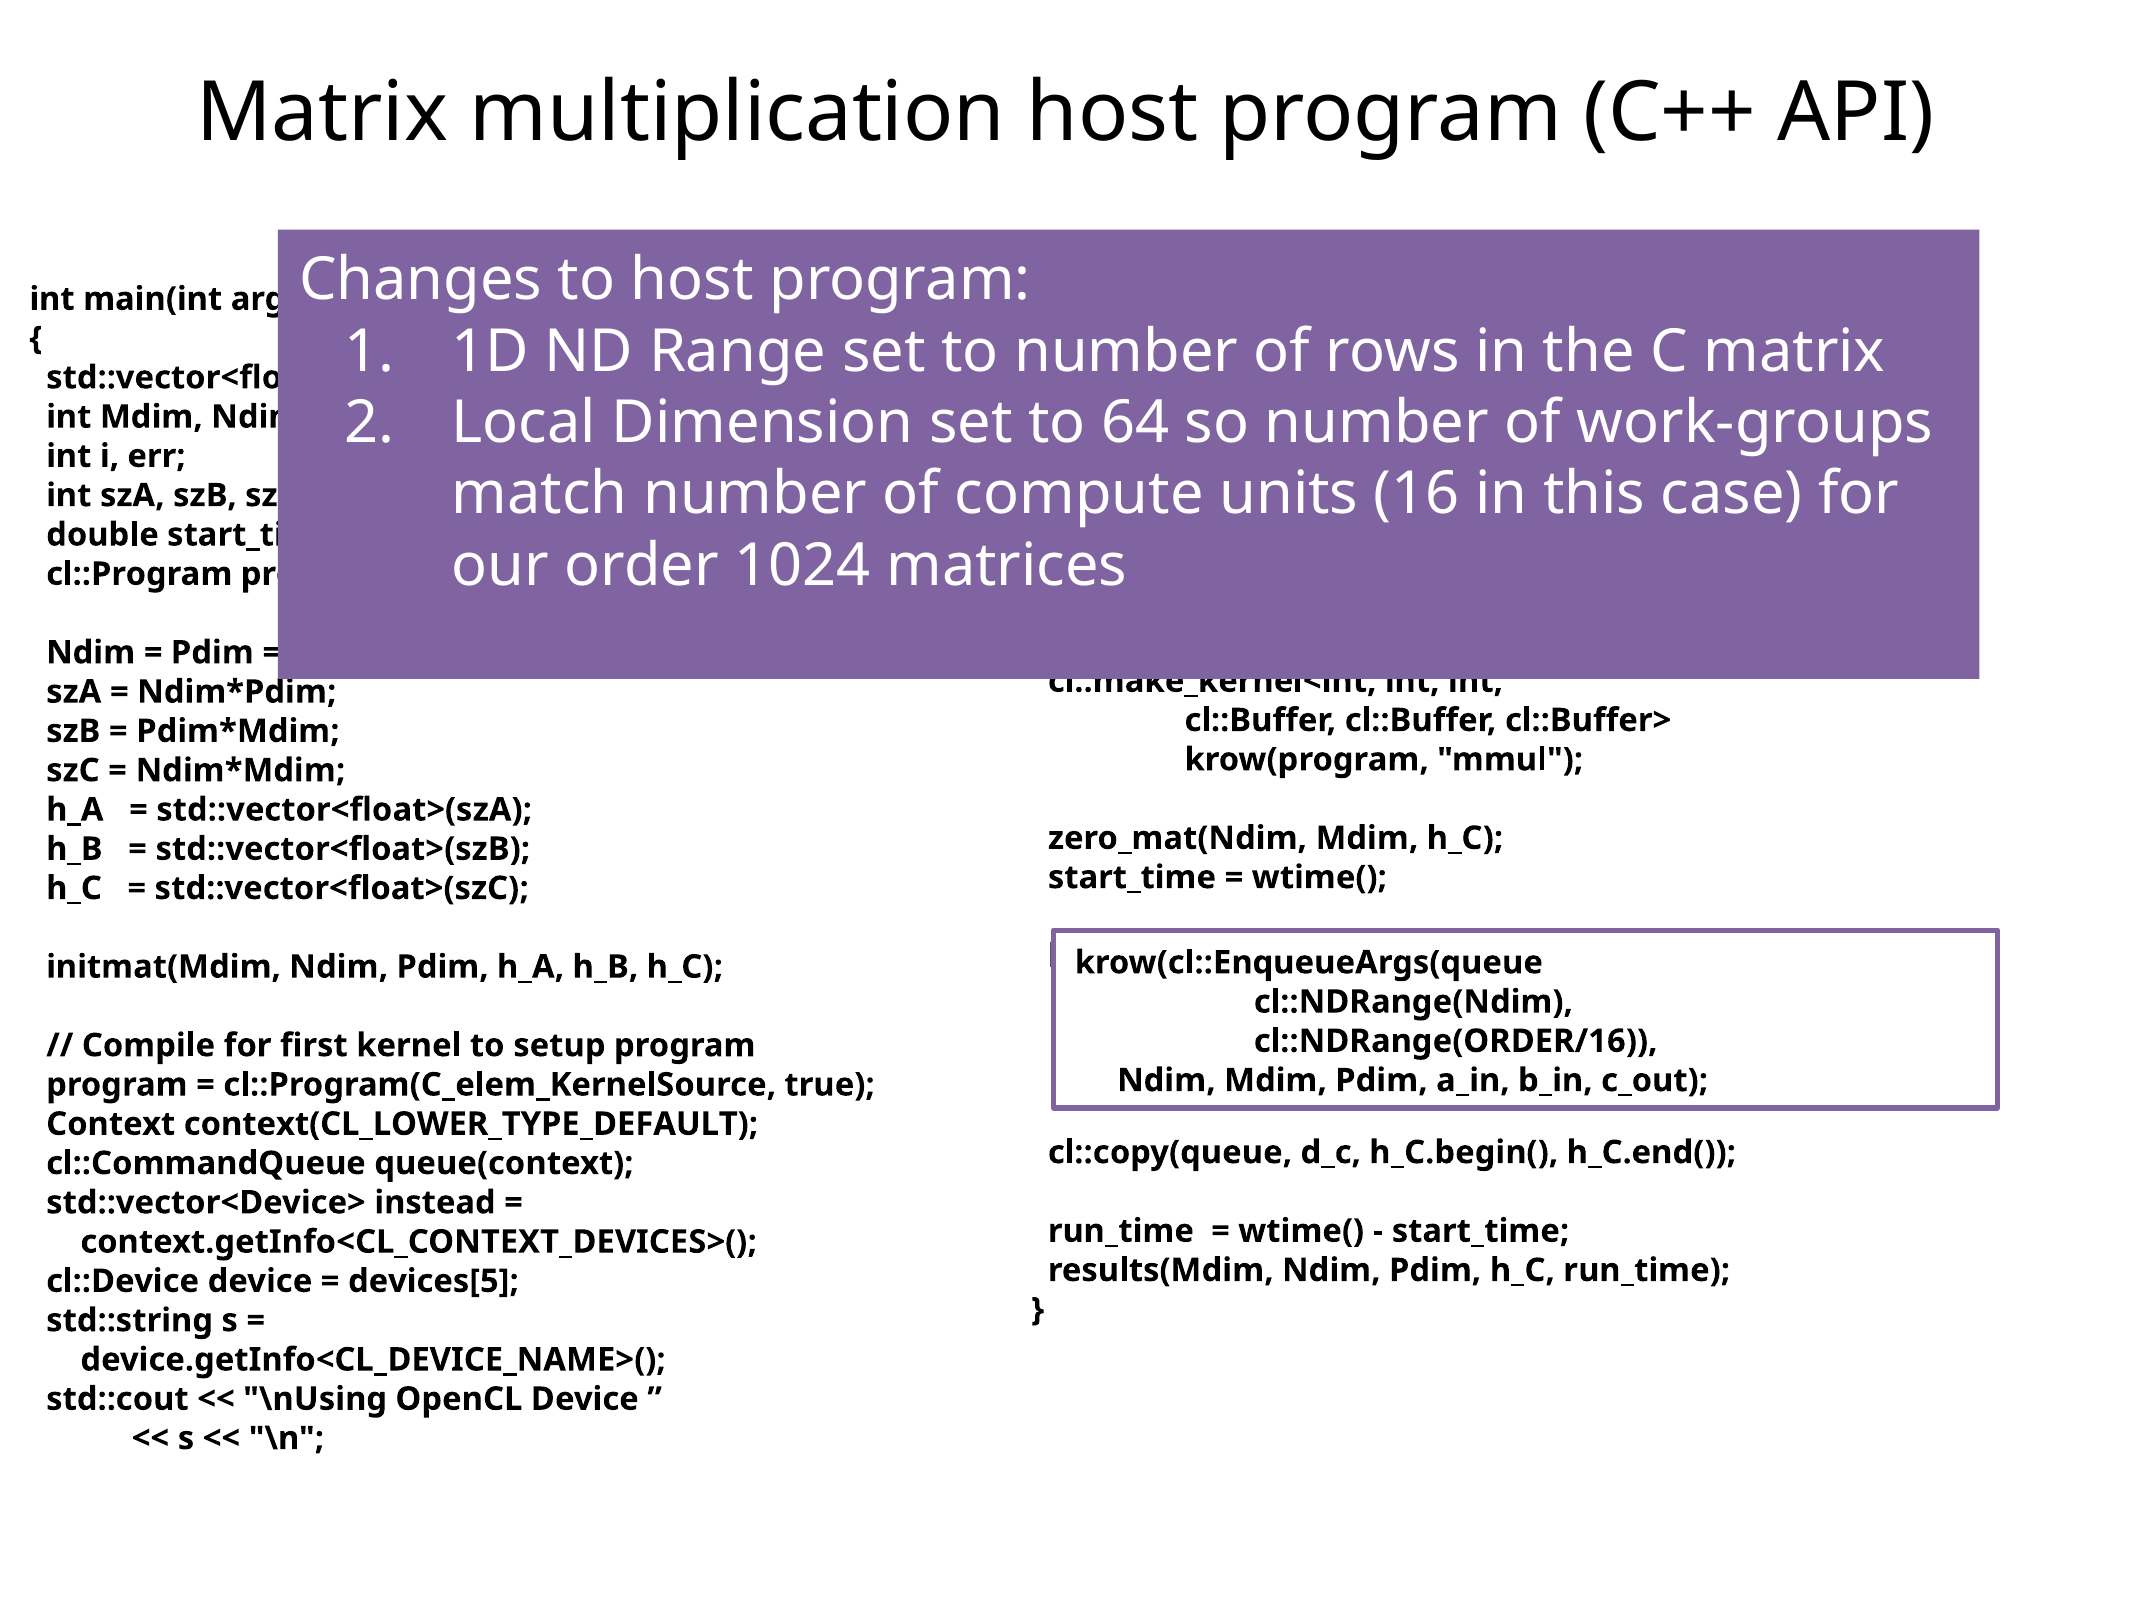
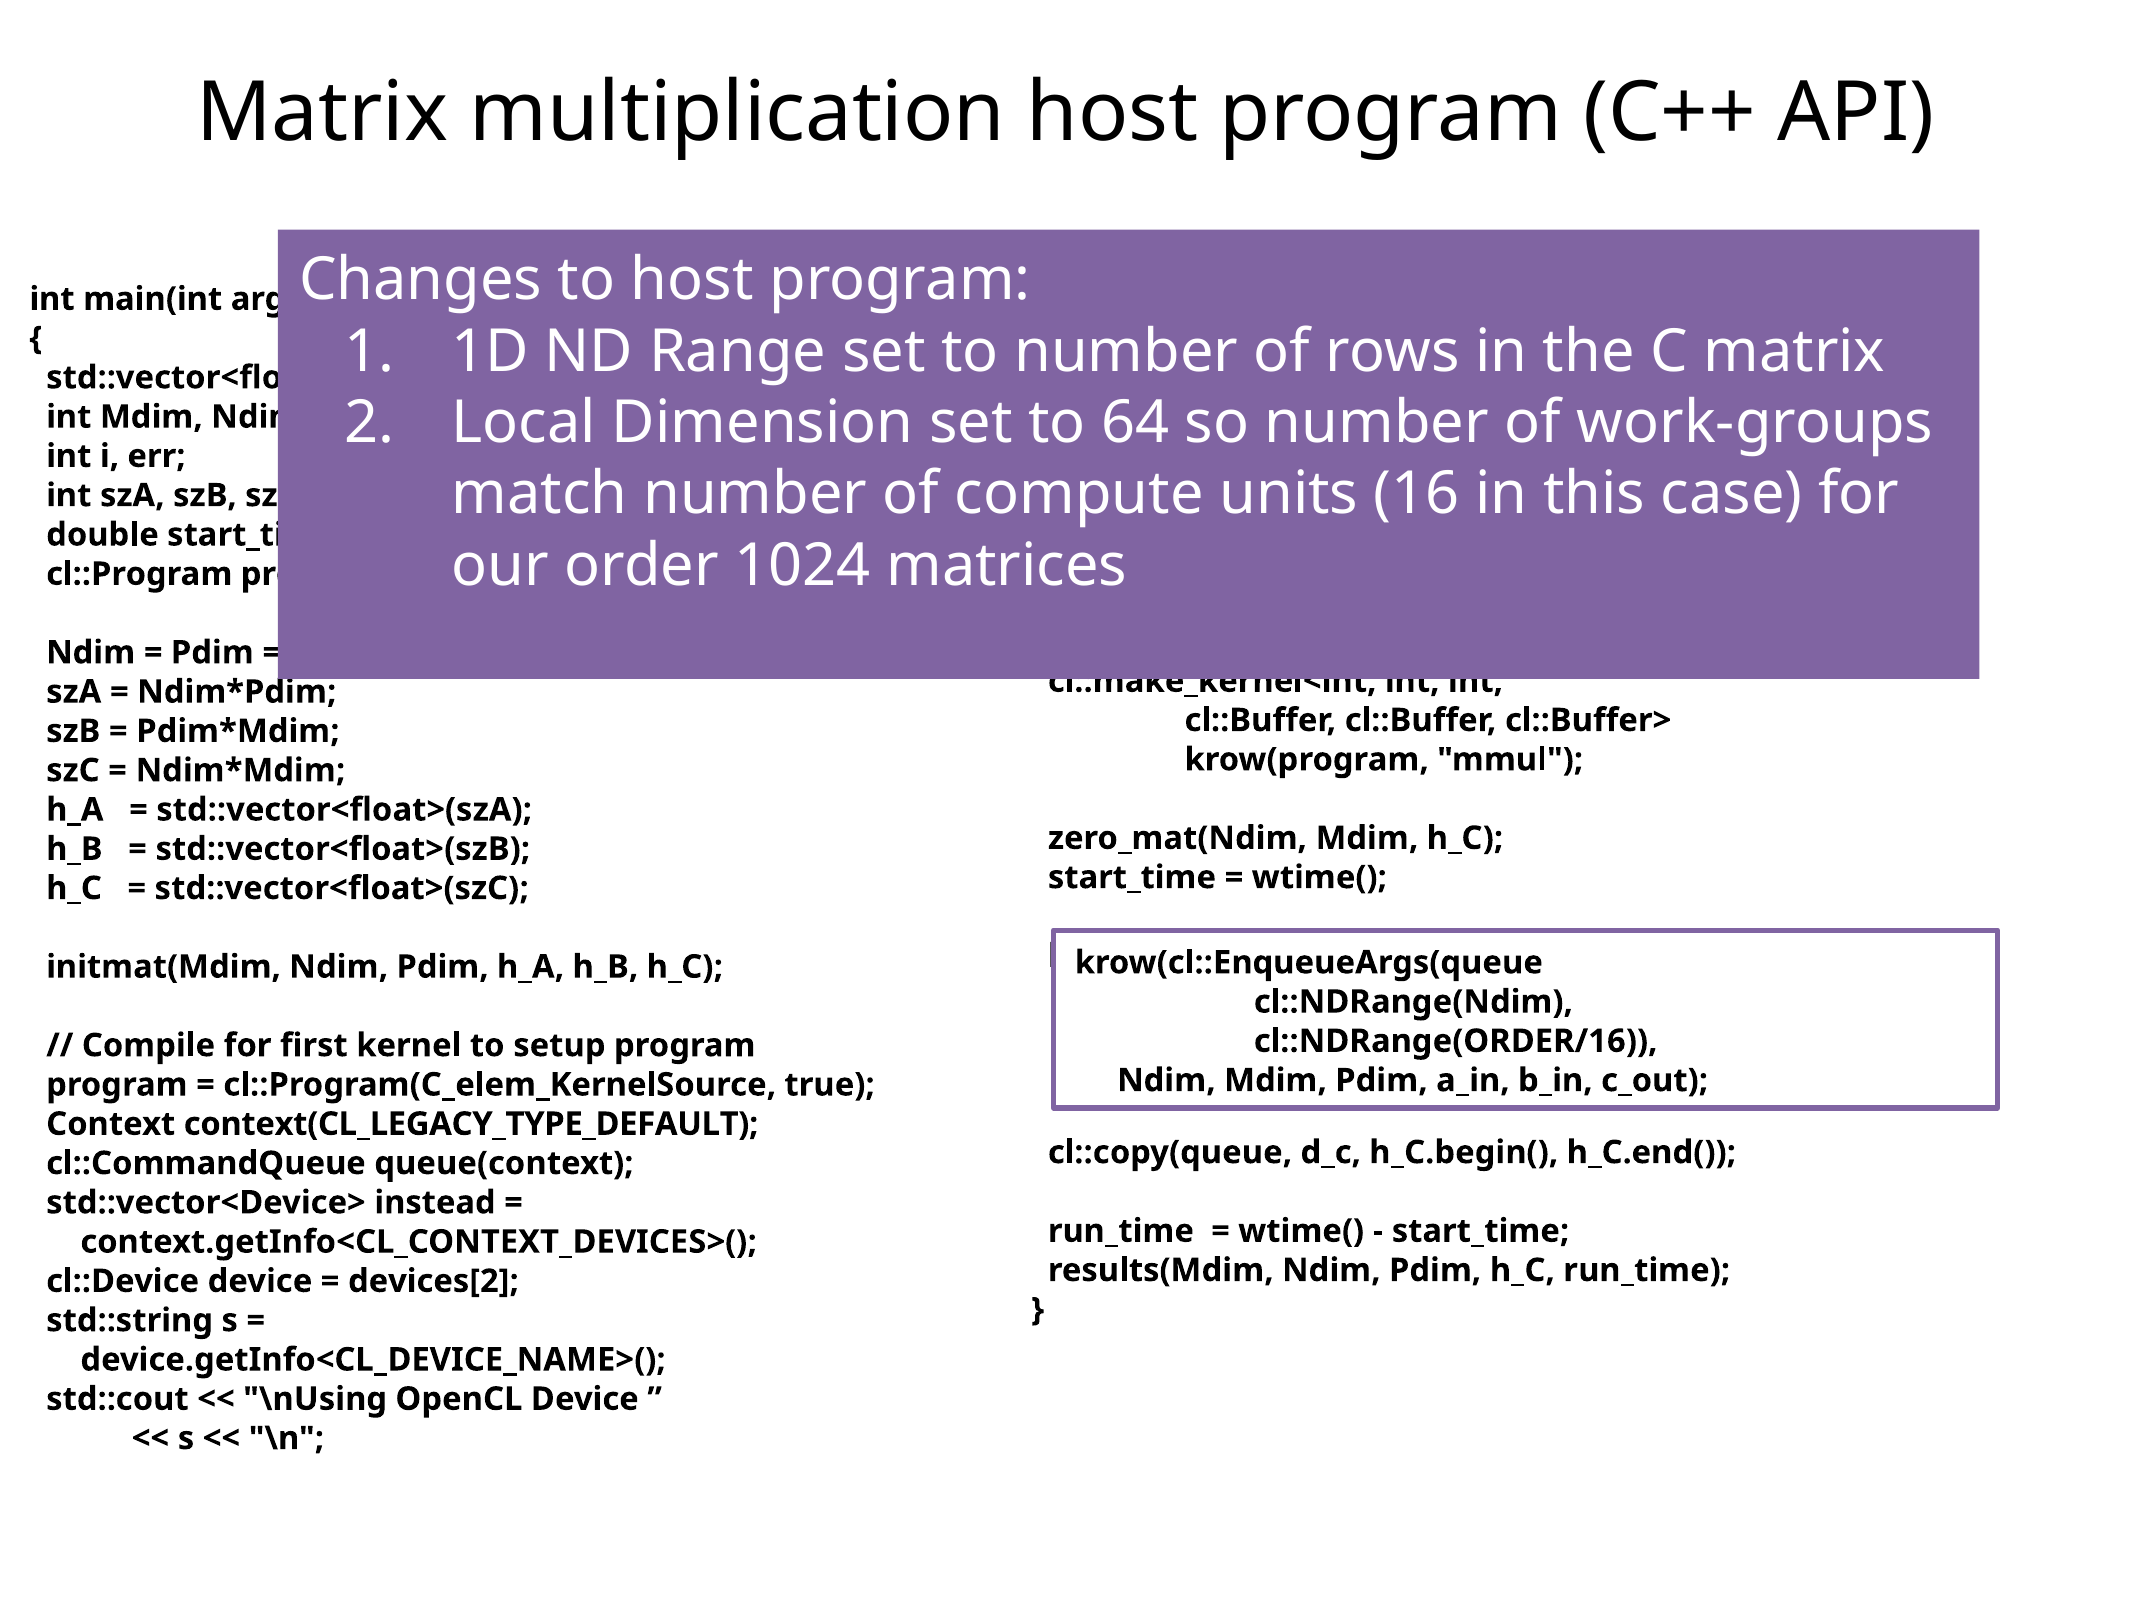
context(CL_LOWER_TYPE_DEFAULT: context(CL_LOWER_TYPE_DEFAULT -> context(CL_LEGACY_TYPE_DEFAULT
devices[5: devices[5 -> devices[2
